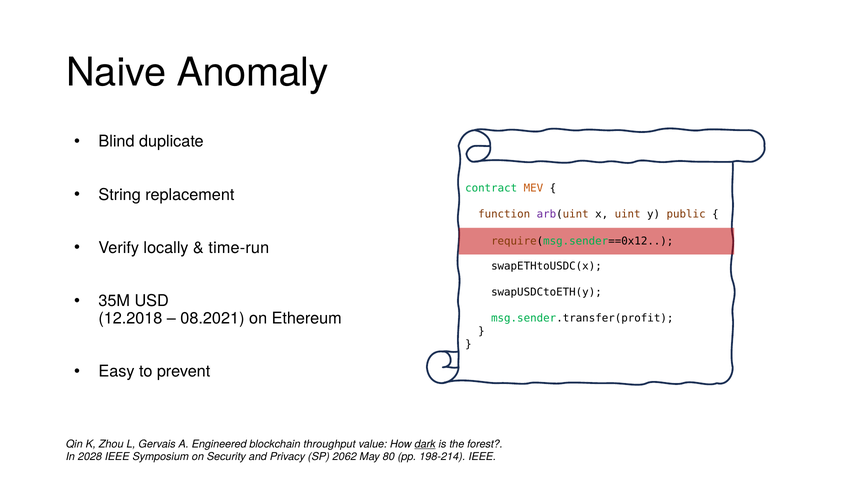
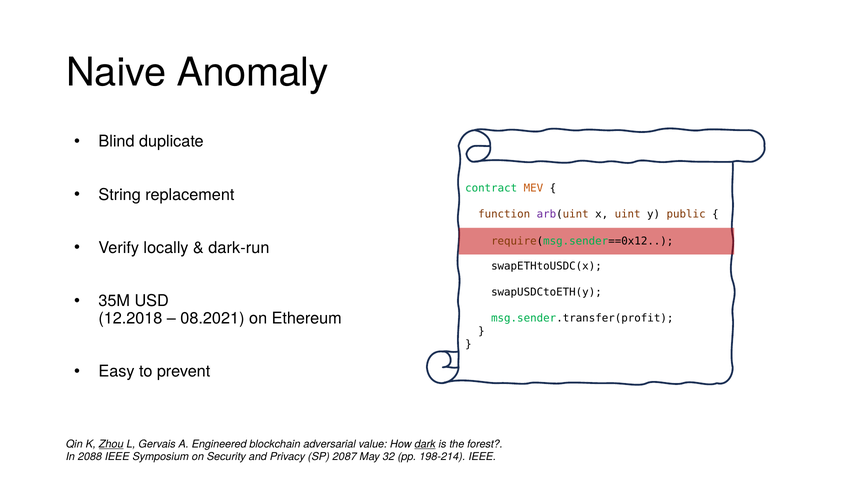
time-run: time-run -> dark-run
Zhou underline: none -> present
throughput: throughput -> adversarial
2028: 2028 -> 2088
2062: 2062 -> 2087
80: 80 -> 32
